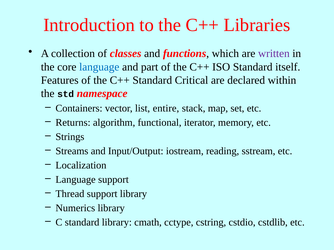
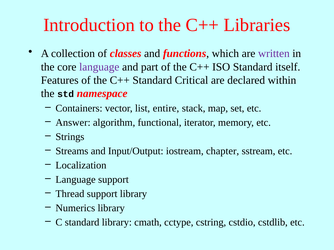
language at (99, 67) colour: blue -> purple
Returns: Returns -> Answer
reading: reading -> chapter
